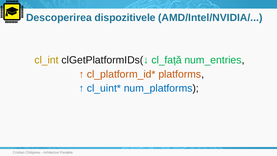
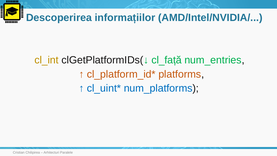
dispozitivele: dispozitivele -> informațiilor
